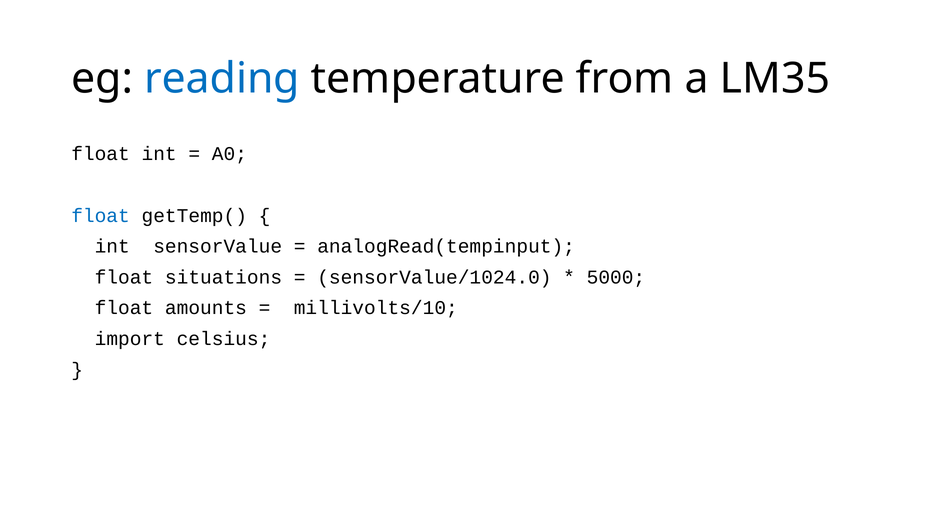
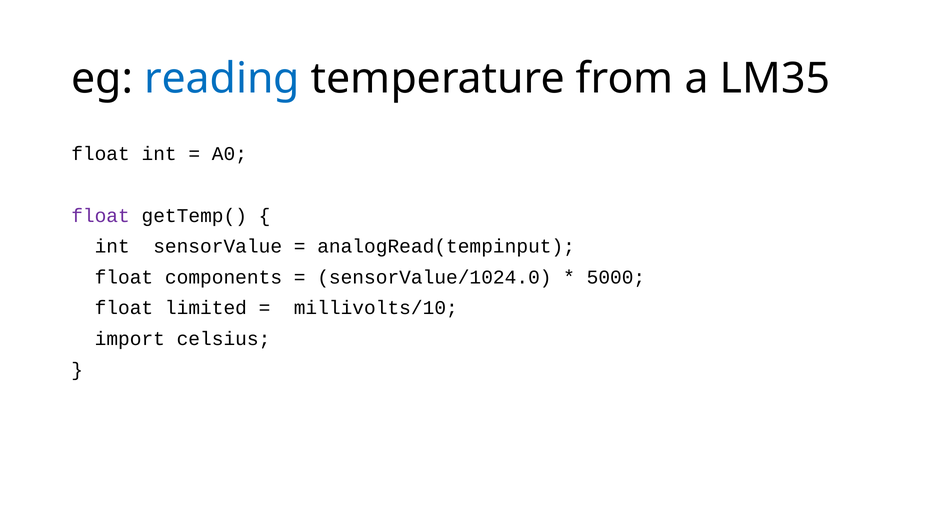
float at (101, 216) colour: blue -> purple
situations: situations -> components
amounts: amounts -> limited
